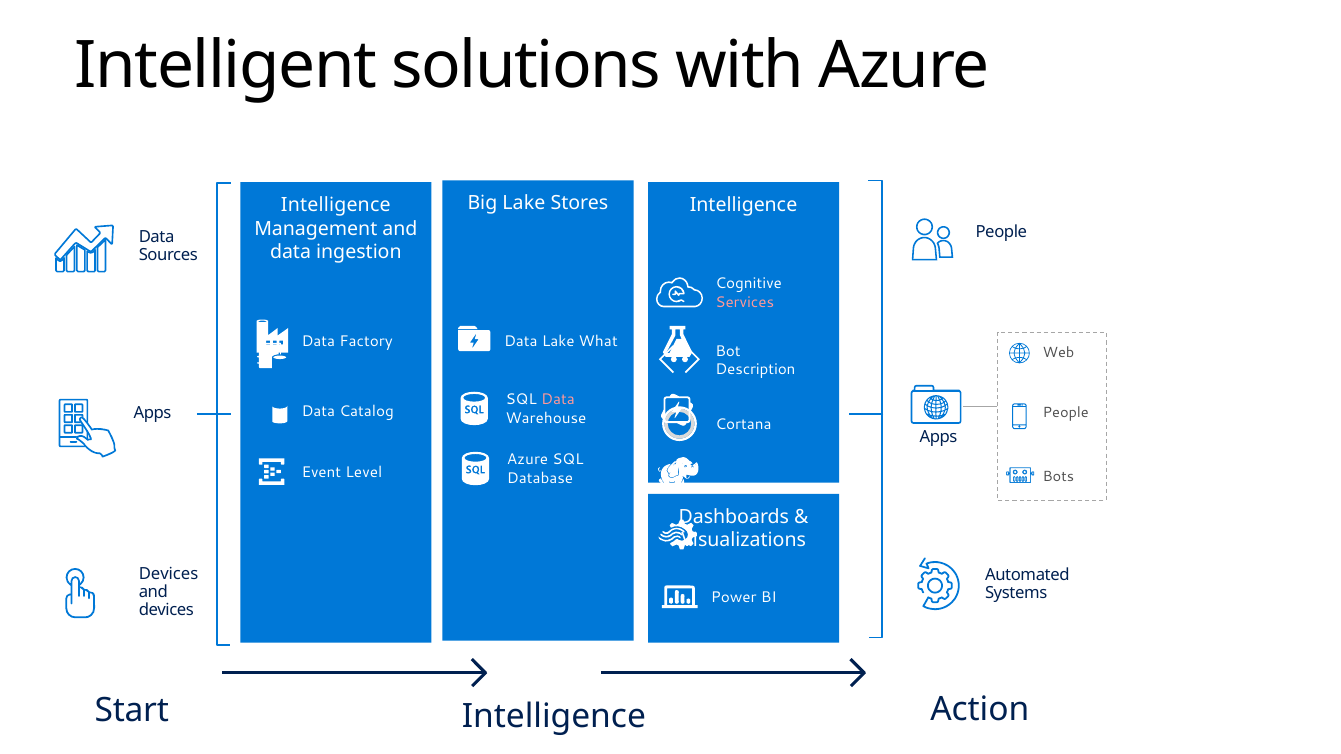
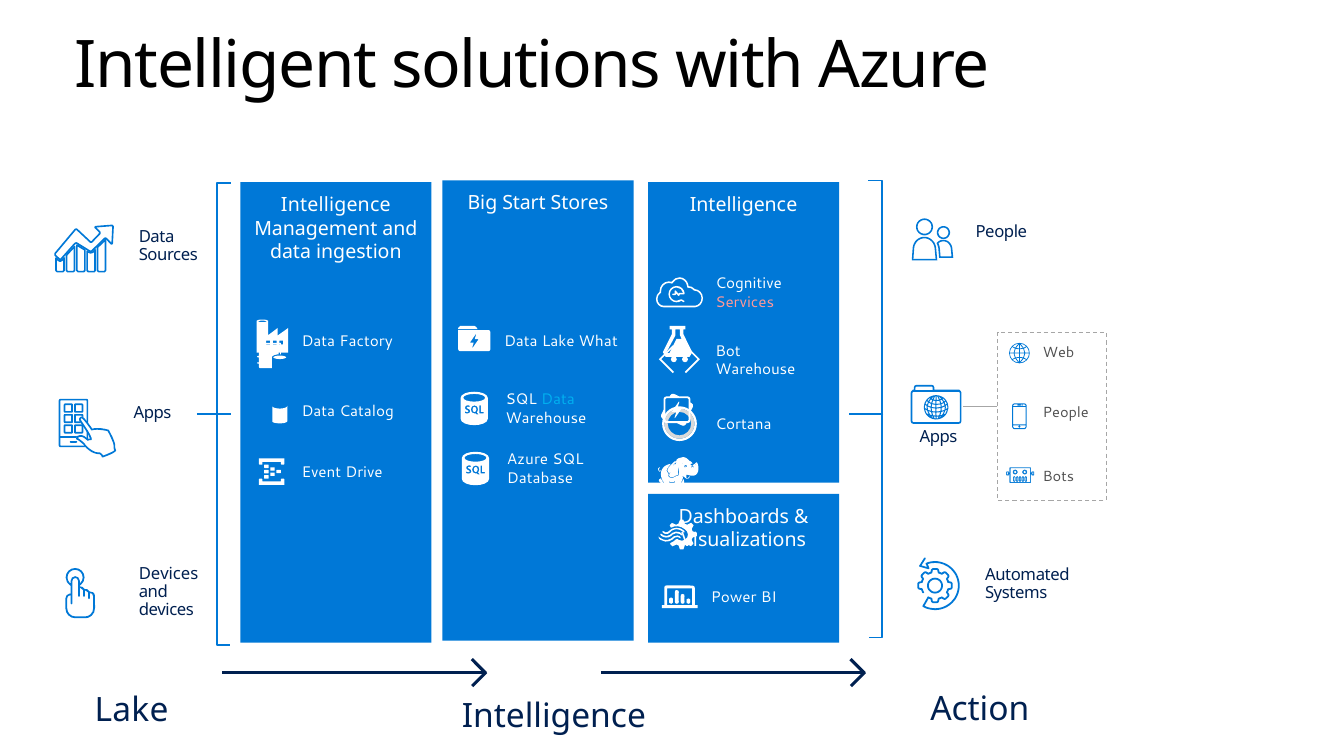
Big Lake: Lake -> Start
Description at (755, 370): Description -> Warehouse
Data at (558, 400) colour: pink -> light blue
Level: Level -> Drive
Start at (132, 711): Start -> Lake
